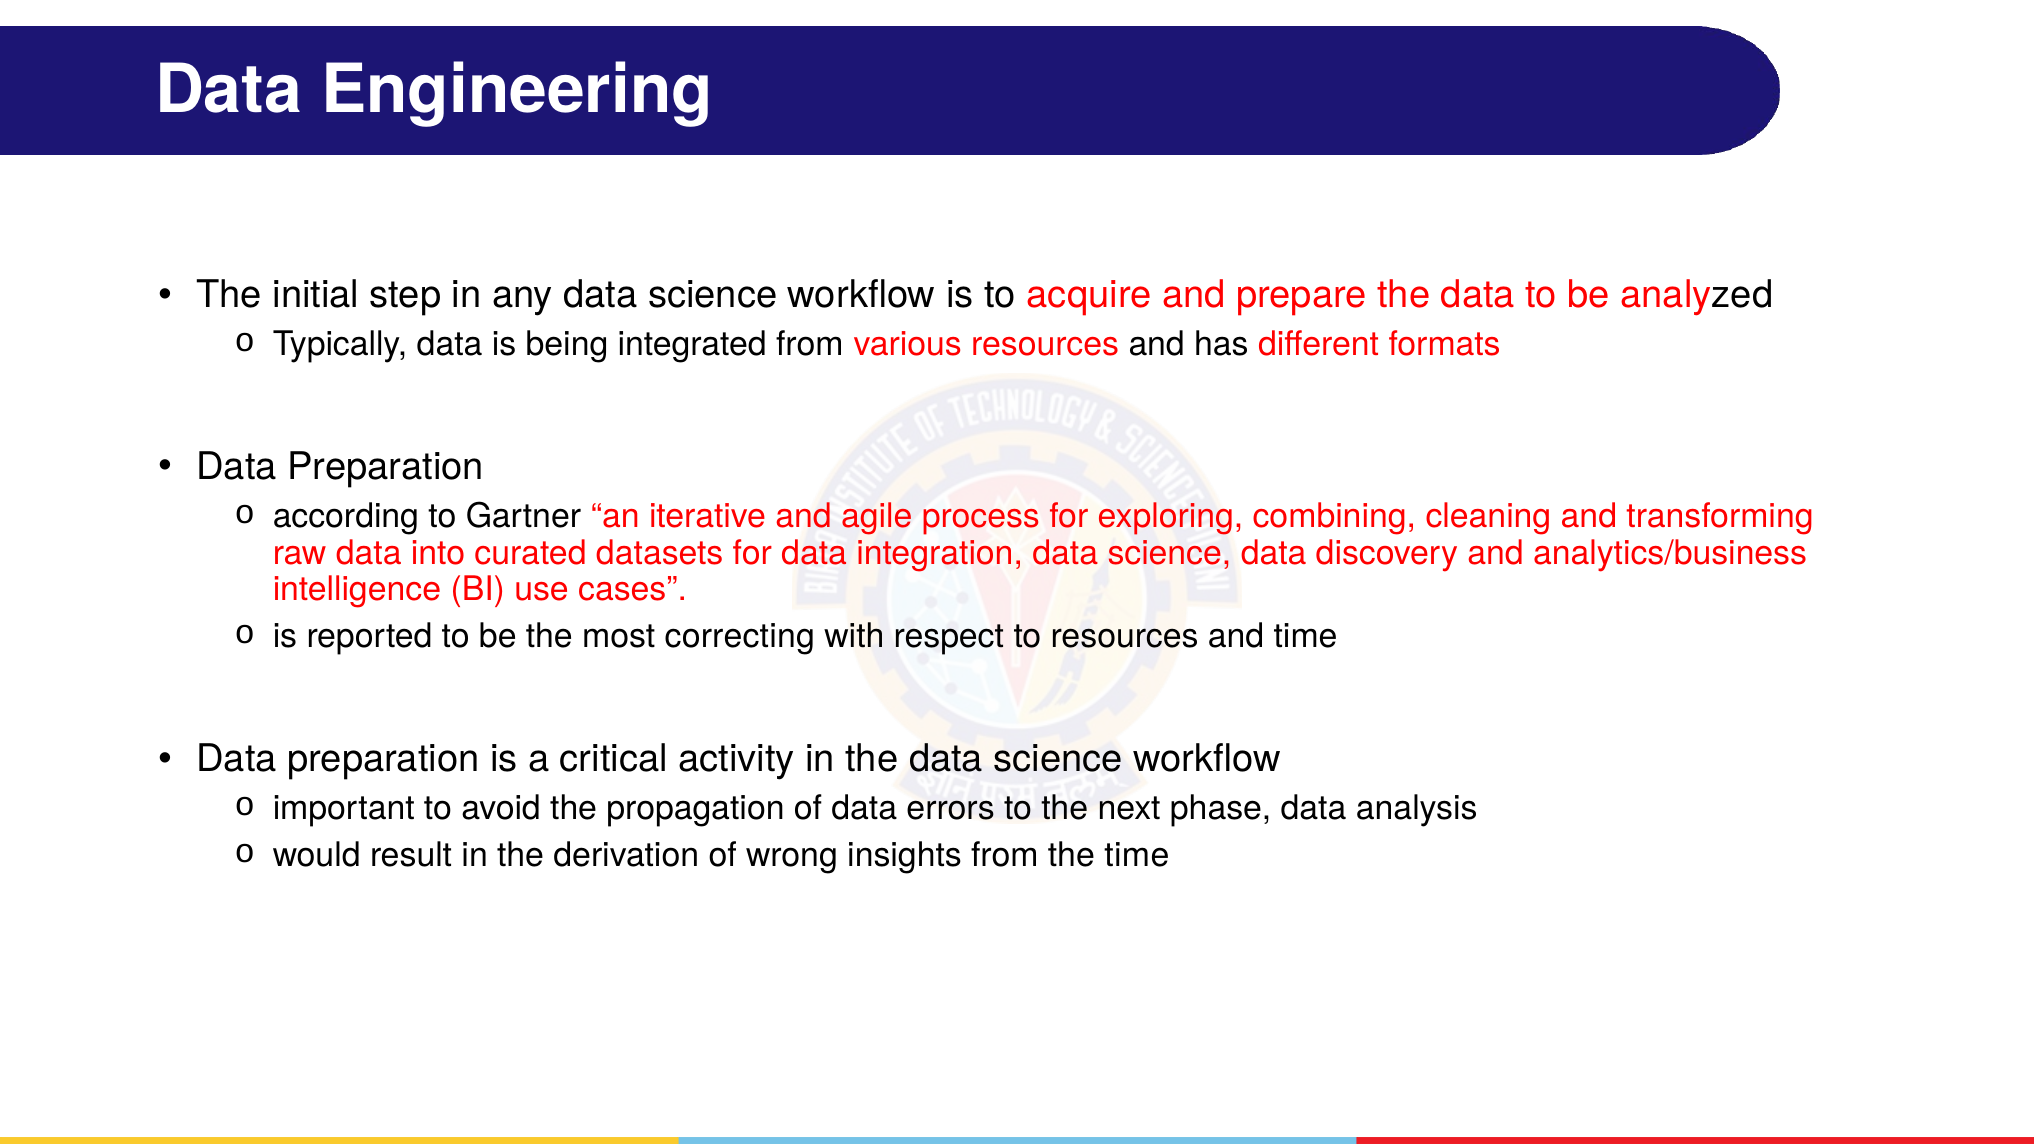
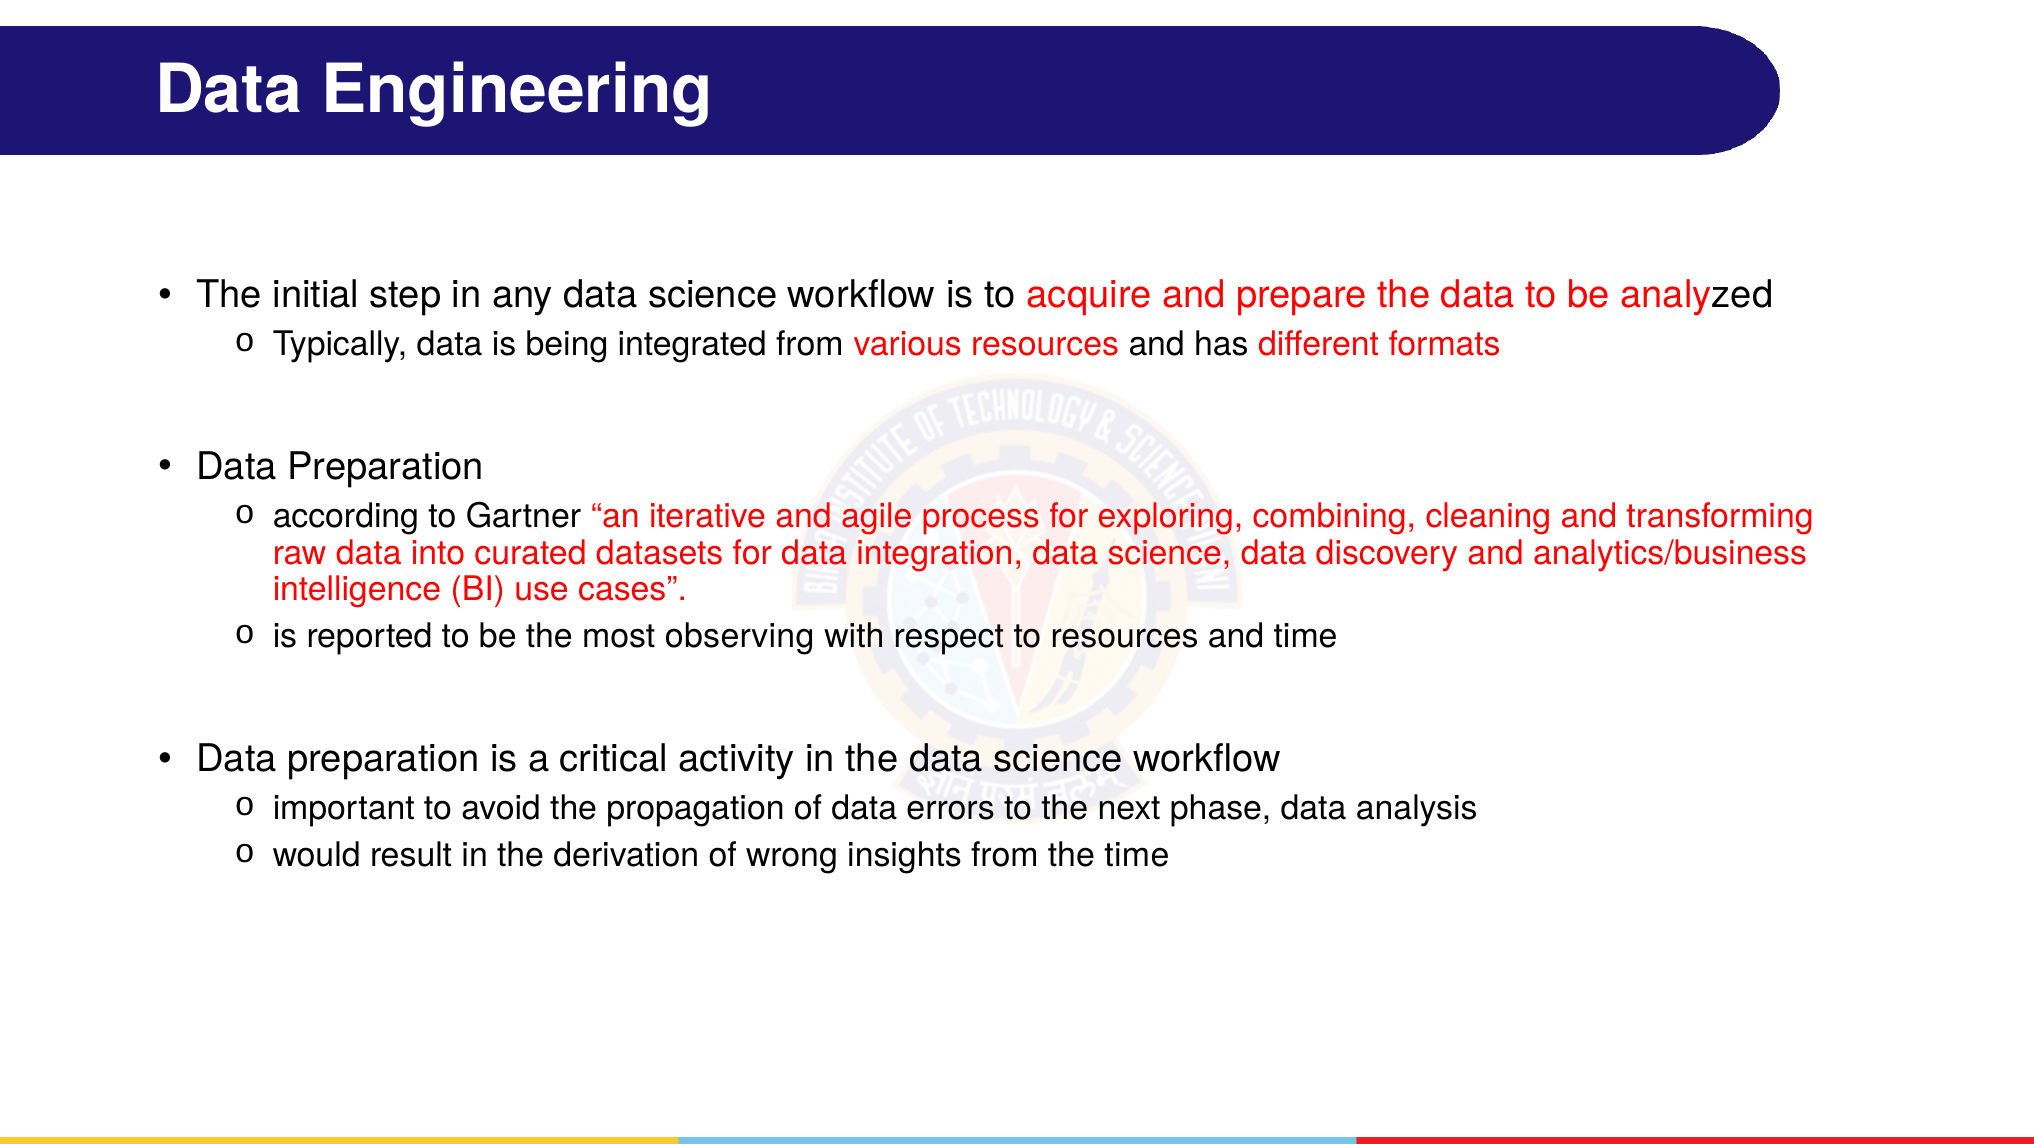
correcting: correcting -> observing
